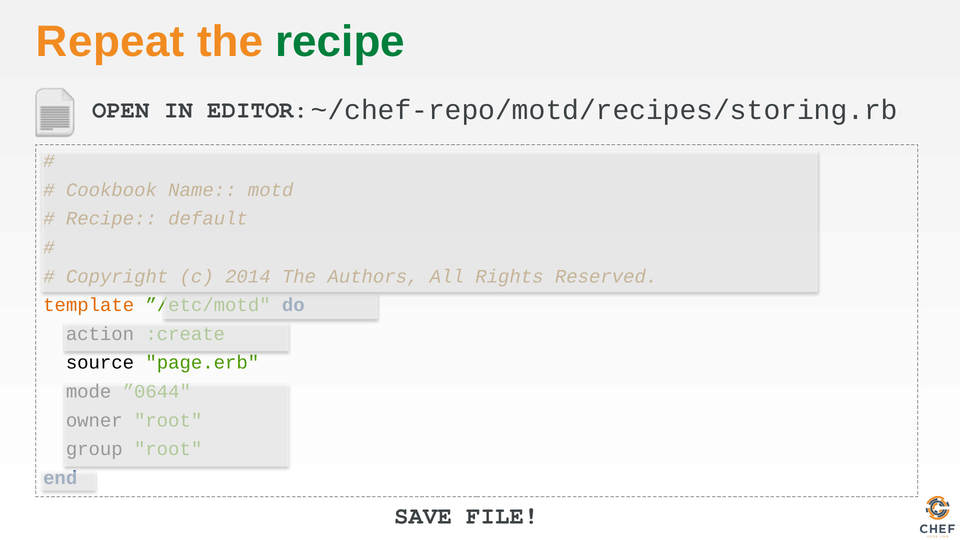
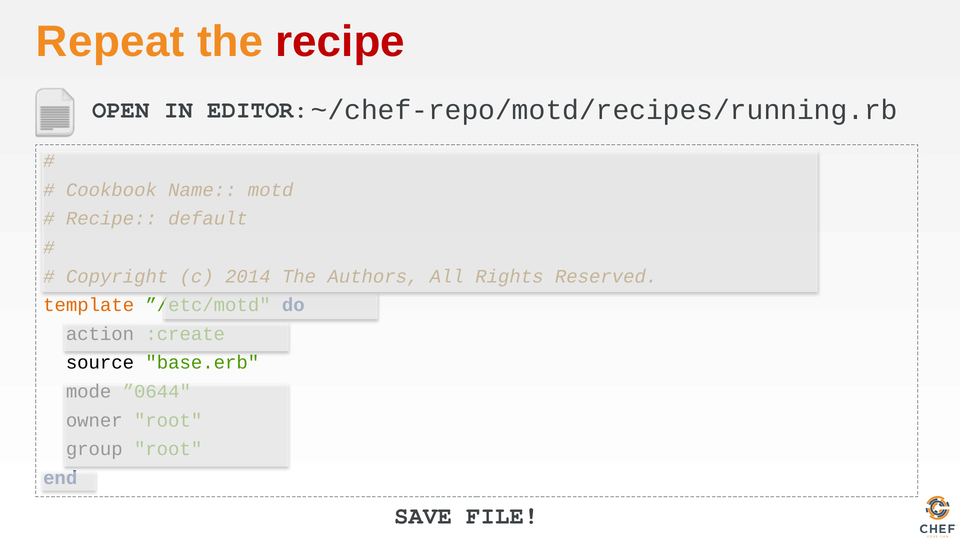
recipe at (340, 41) colour: green -> red
~/chef-repo/motd/recipes/storing.rb: ~/chef-repo/motd/recipes/storing.rb -> ~/chef-repo/motd/recipes/running.rb
page.erb: page.erb -> base.erb
